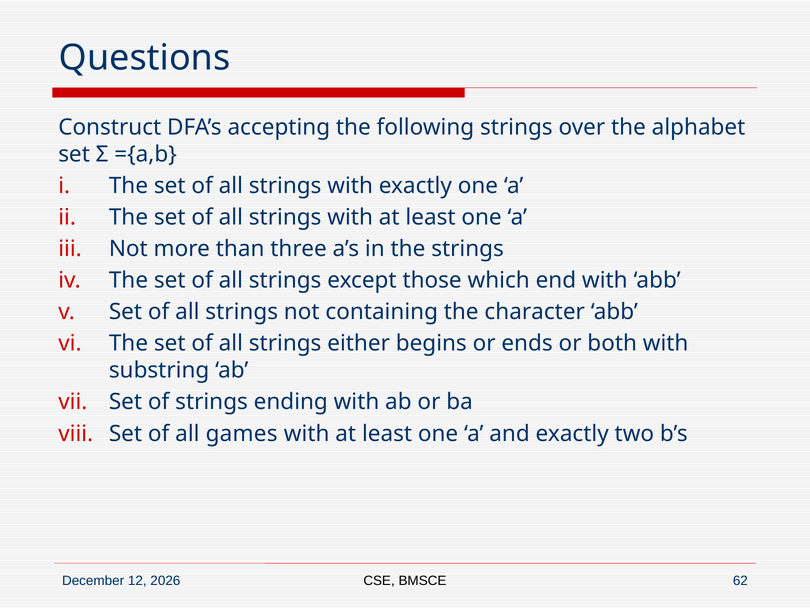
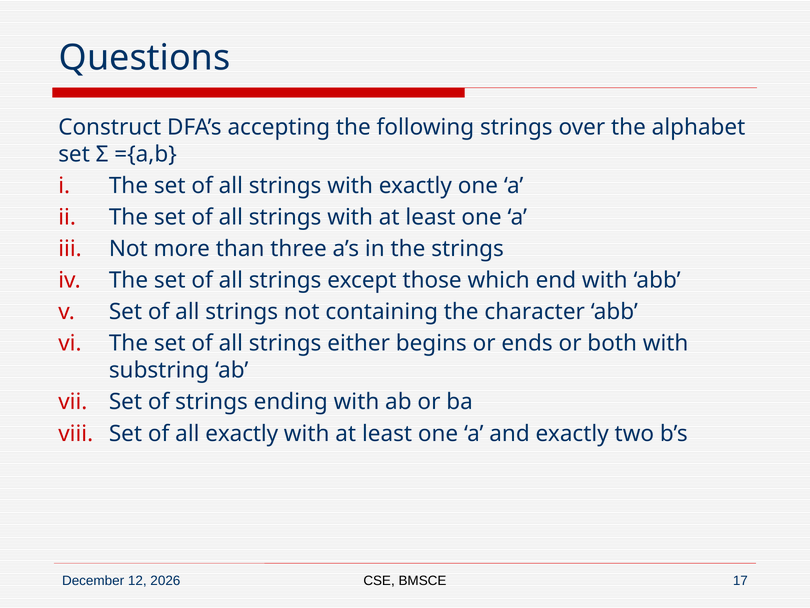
all games: games -> exactly
62: 62 -> 17
